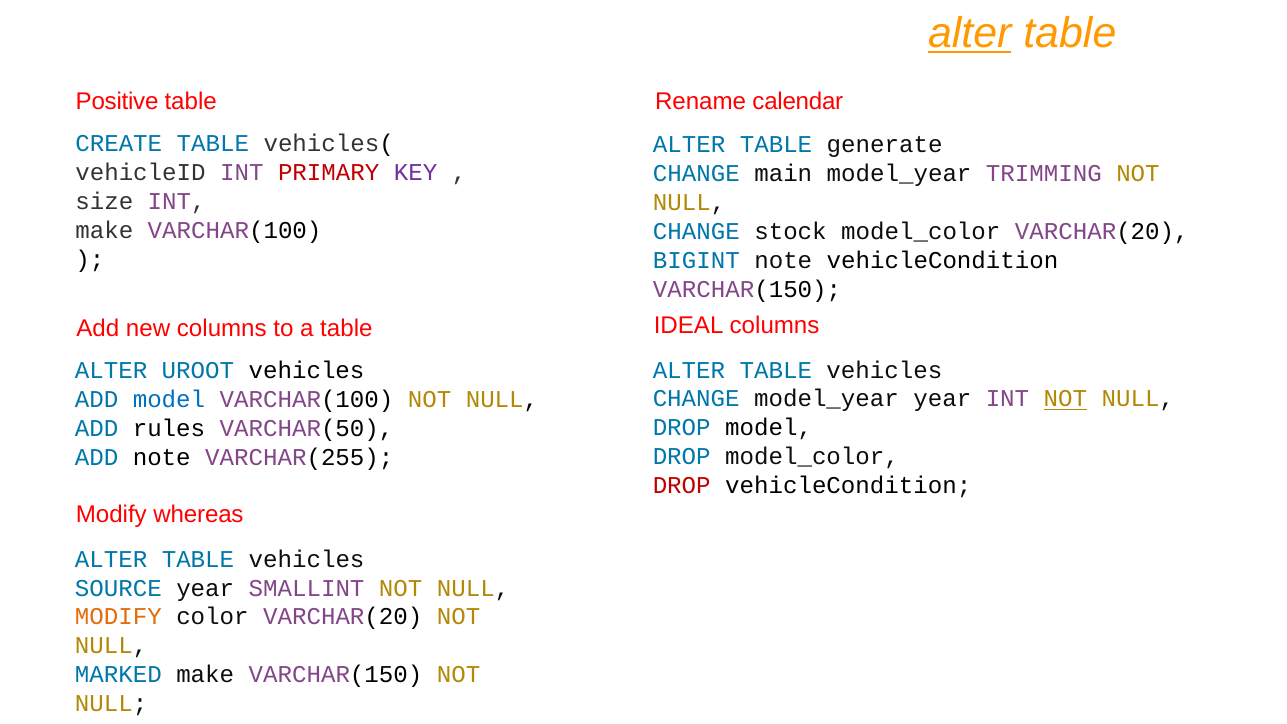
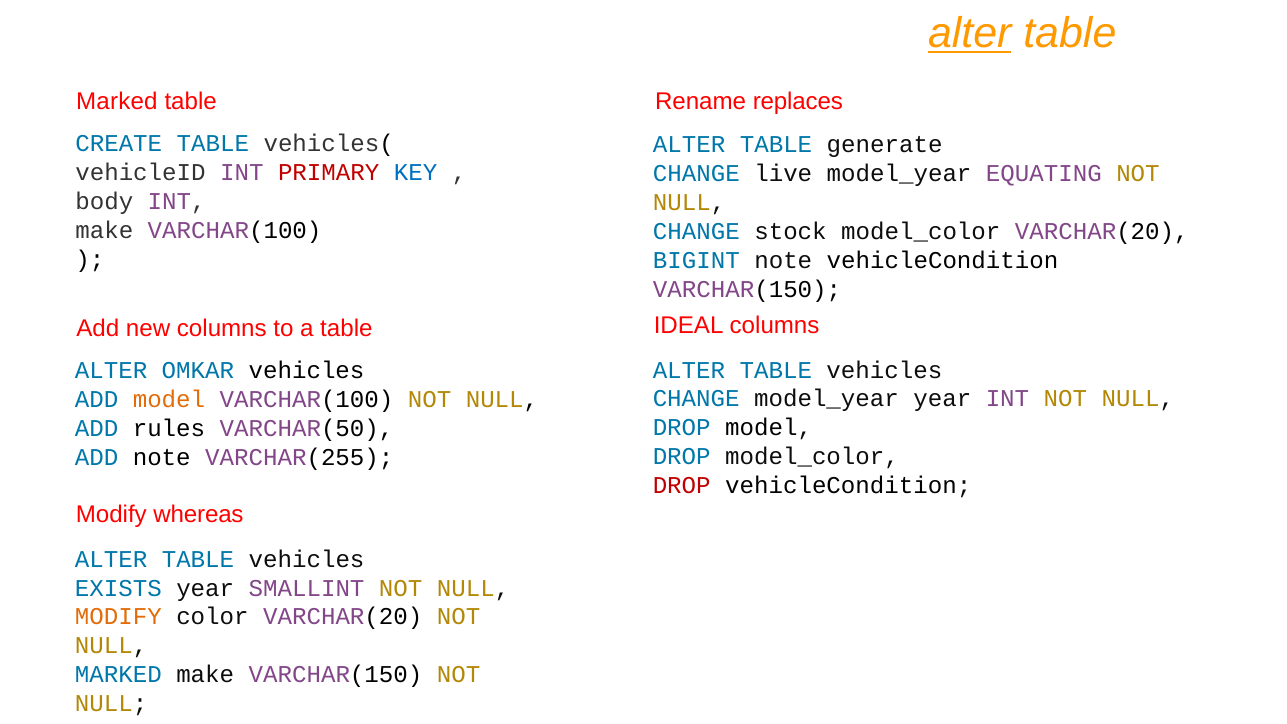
Positive at (117, 101): Positive -> Marked
calendar: calendar -> replaces
KEY colour: purple -> blue
main: main -> live
TRIMMING: TRIMMING -> EQUATING
size: size -> body
UROOT: UROOT -> OMKAR
model at (169, 399) colour: blue -> orange
NOT at (1065, 399) underline: present -> none
SOURCE: SOURCE -> EXISTS
